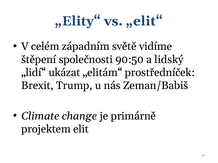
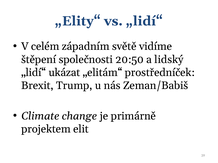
vs „elit“: „elit“ -> „lidí“
90:50: 90:50 -> 20:50
